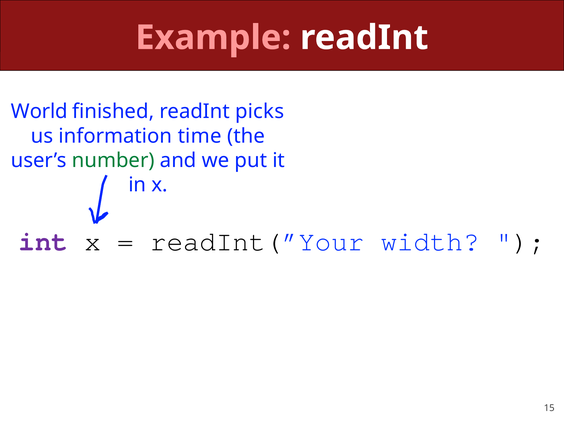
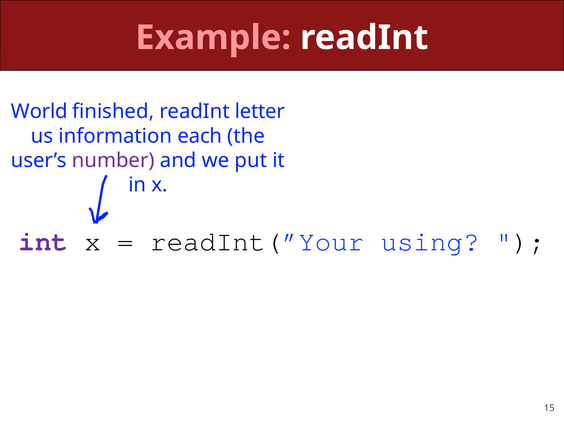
picks: picks -> letter
time: time -> each
number colour: green -> purple
width: width -> using
